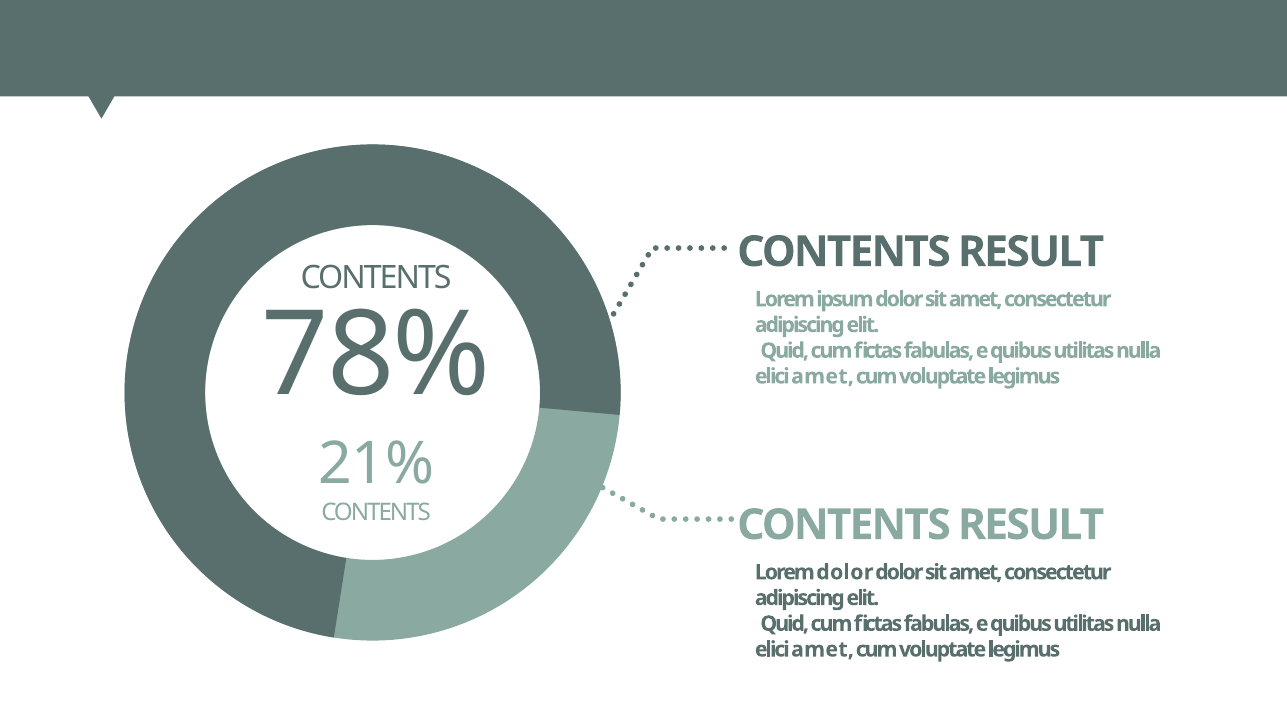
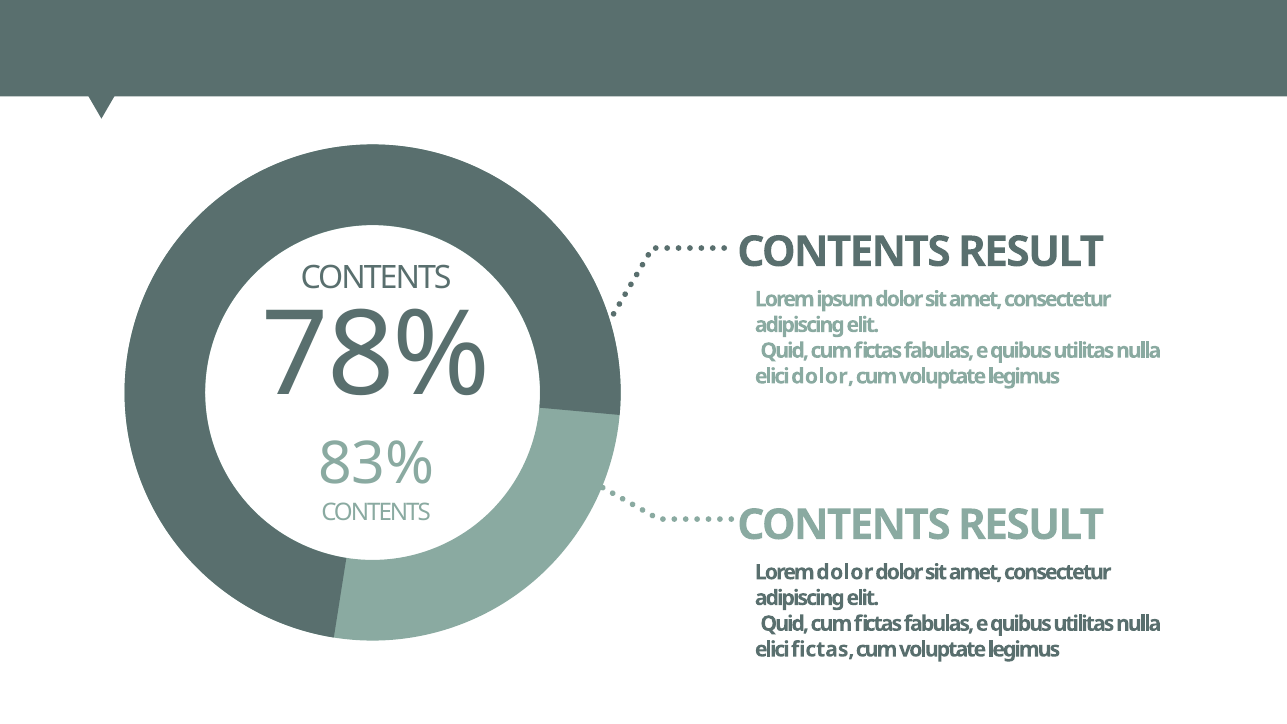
amet at (823, 376): amet -> dolor
21%: 21% -> 83%
amet at (823, 649): amet -> fictas
